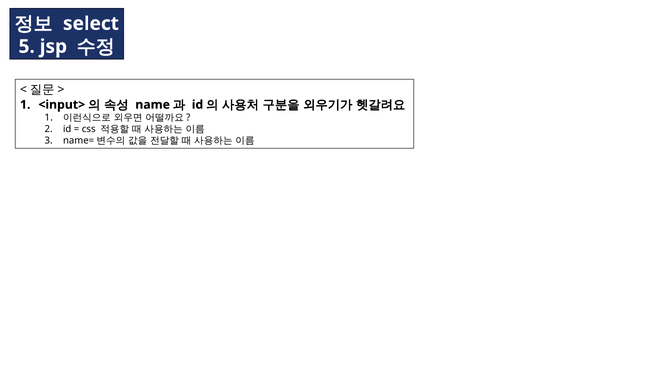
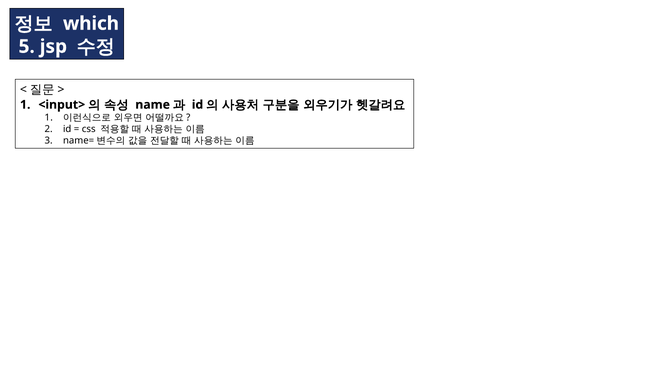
select: select -> which
